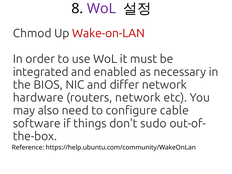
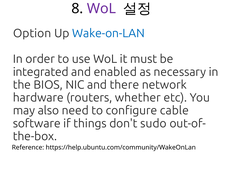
Chmod: Chmod -> Option
Wake-on-LAN colour: red -> blue
differ: differ -> there
routers network: network -> whether
